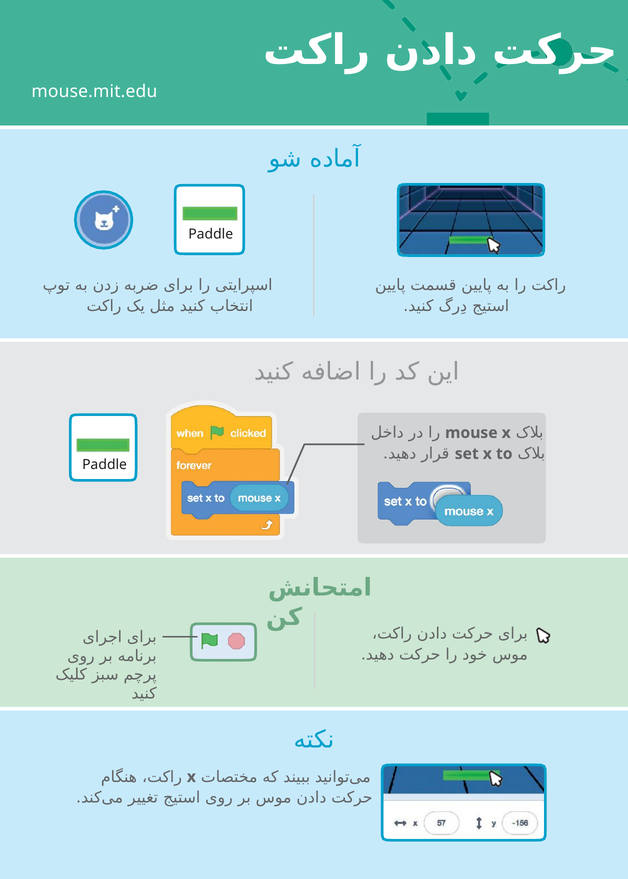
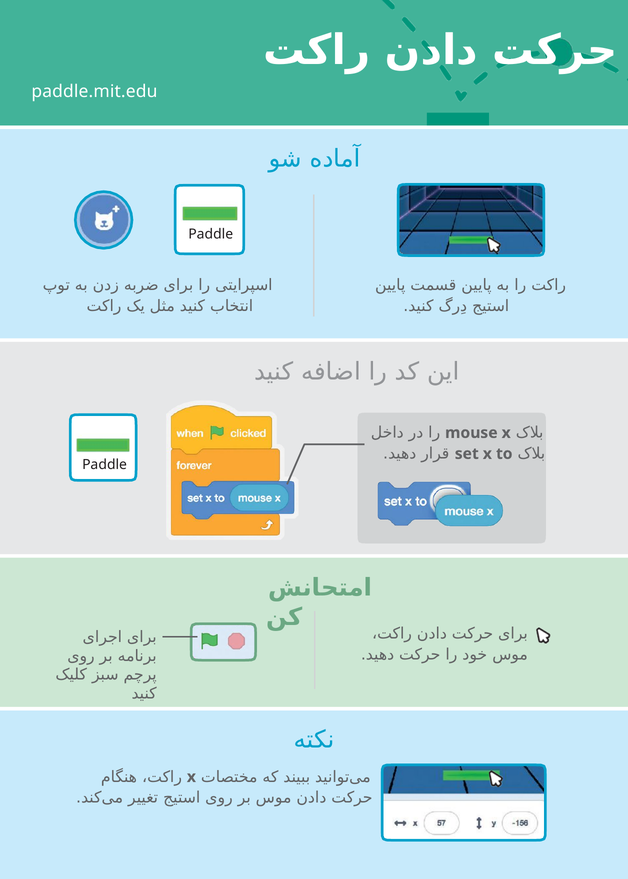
mouse.mit.edu: mouse.mit.edu -> paddle.mit.edu
